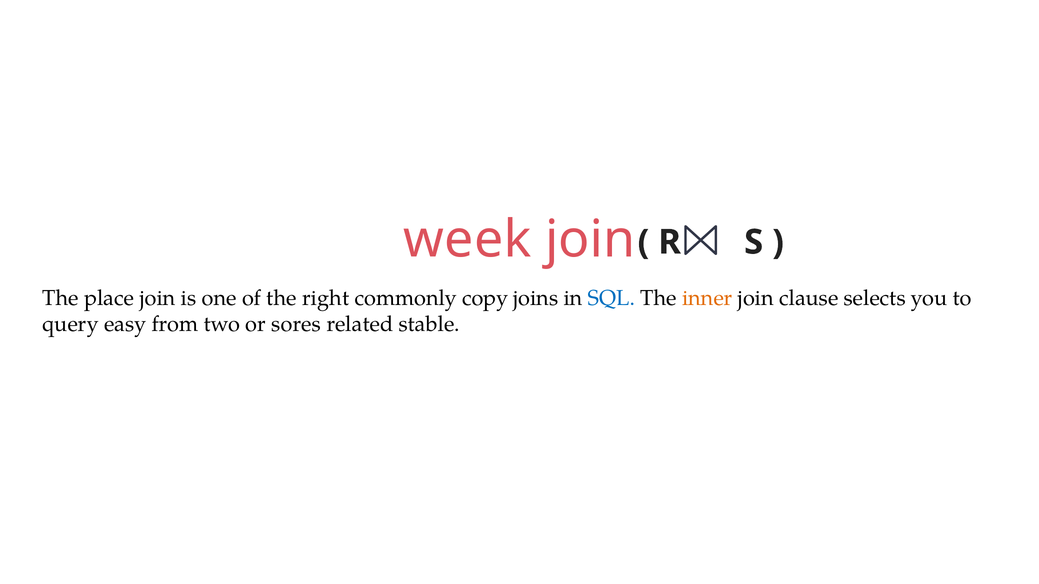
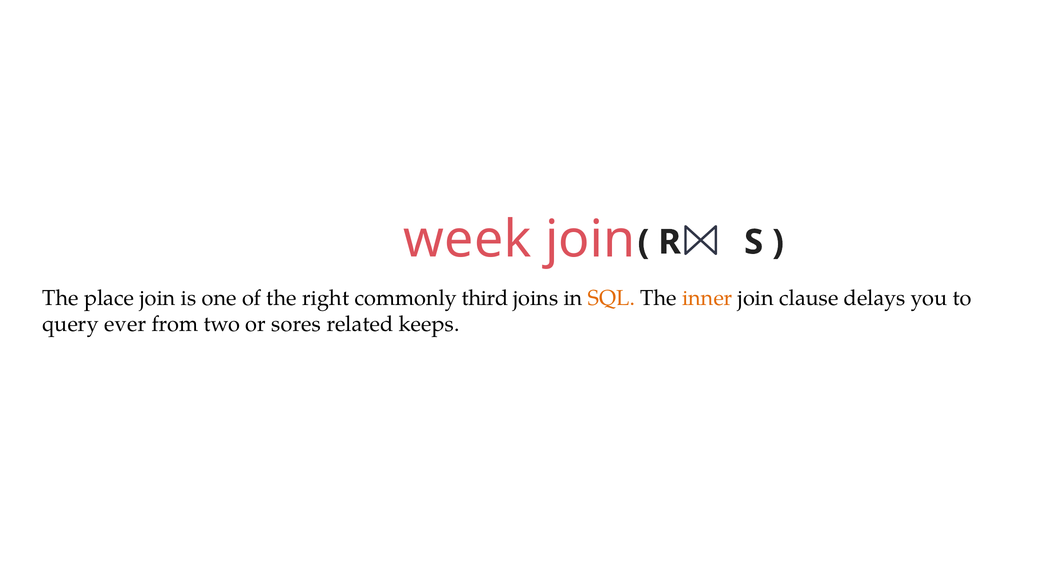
copy: copy -> third
SQL colour: blue -> orange
selects: selects -> delays
easy: easy -> ever
stable: stable -> keeps
